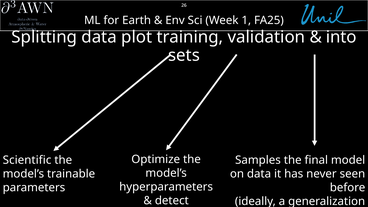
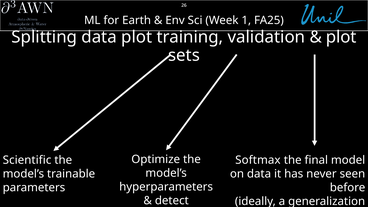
into at (341, 37): into -> plot
Samples: Samples -> Softmax
